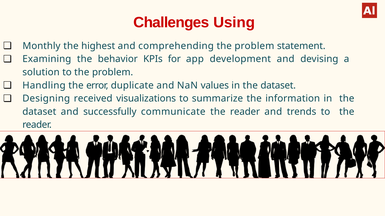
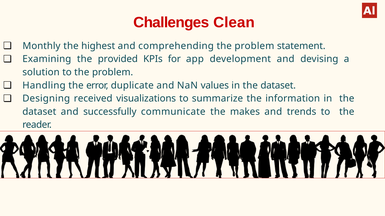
Using: Using -> Clean
behavior: behavior -> provided
communicate the reader: reader -> makes
